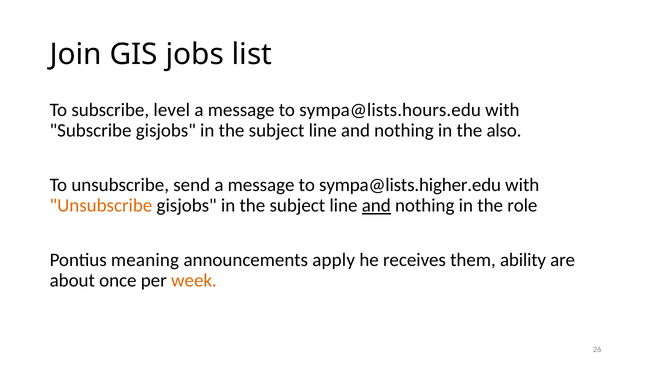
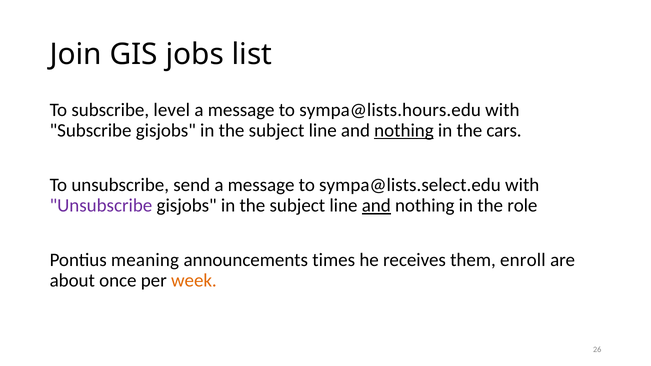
nothing at (404, 131) underline: none -> present
also: also -> cars
sympa@lists.higher.edu: sympa@lists.higher.edu -> sympa@lists.select.edu
Unsubscribe at (101, 206) colour: orange -> purple
apply: apply -> times
ability: ability -> enroll
